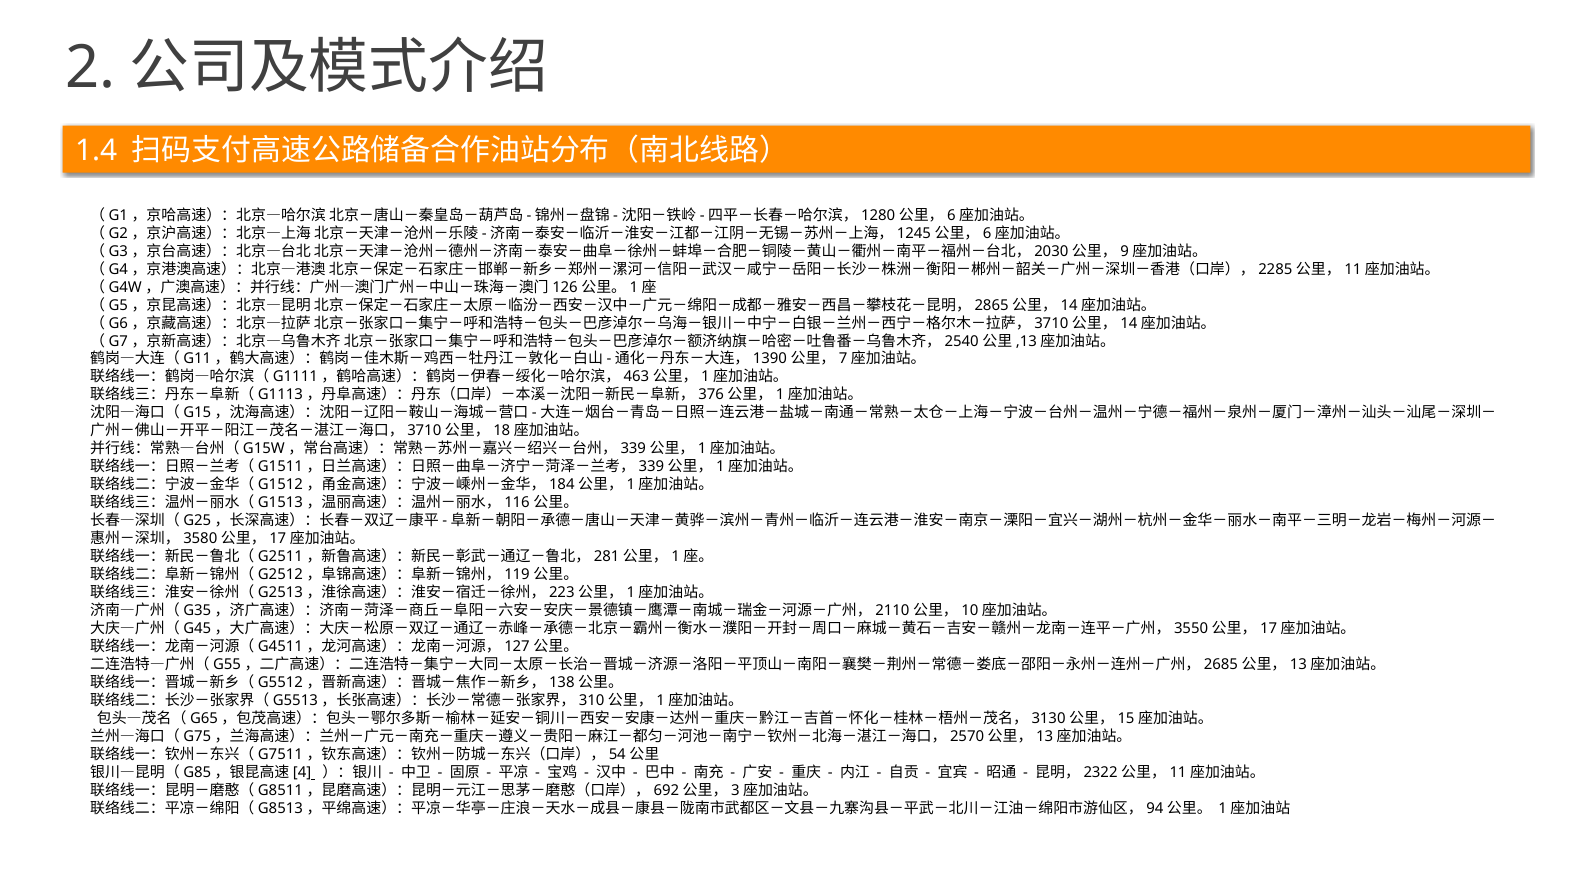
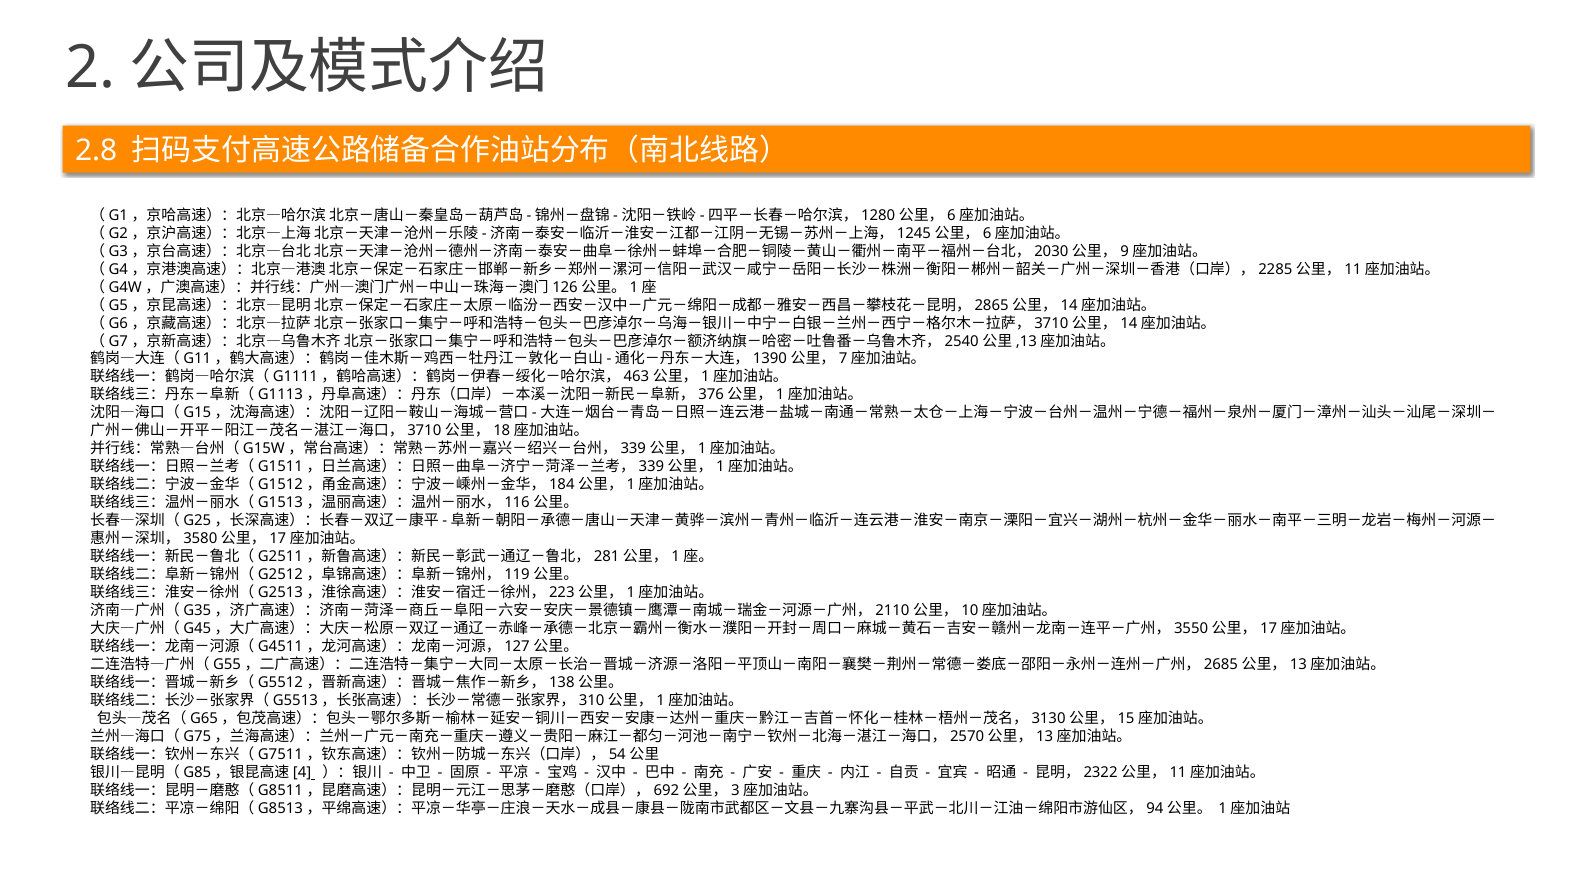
1.4: 1.4 -> 2.8
